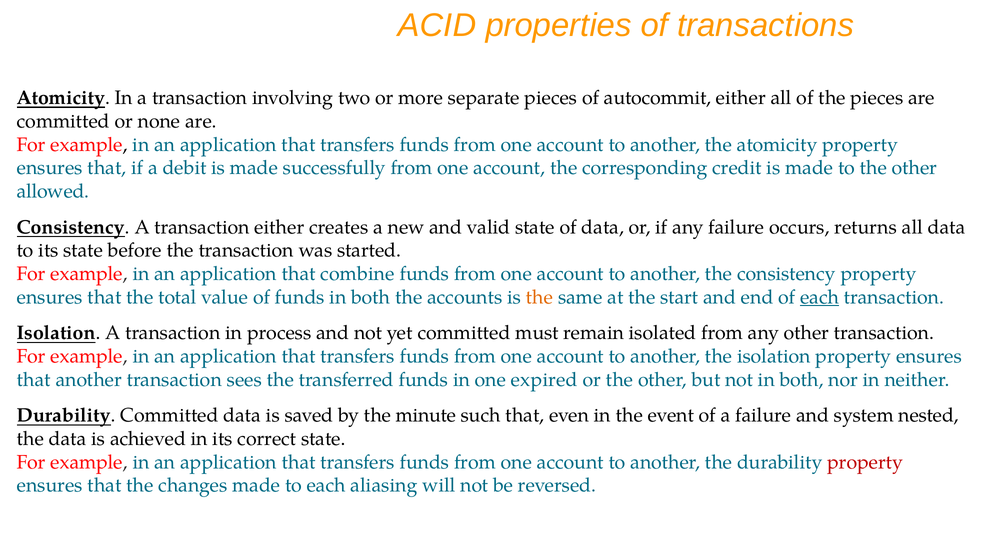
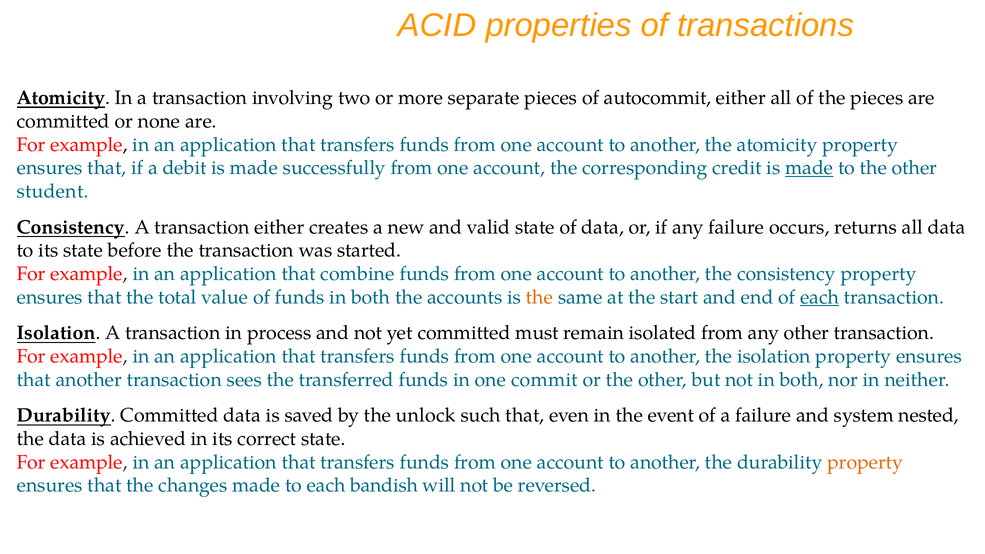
made at (809, 168) underline: none -> present
allowed: allowed -> student
expired: expired -> commit
minute: minute -> unlock
property at (865, 462) colour: red -> orange
aliasing: aliasing -> bandish
